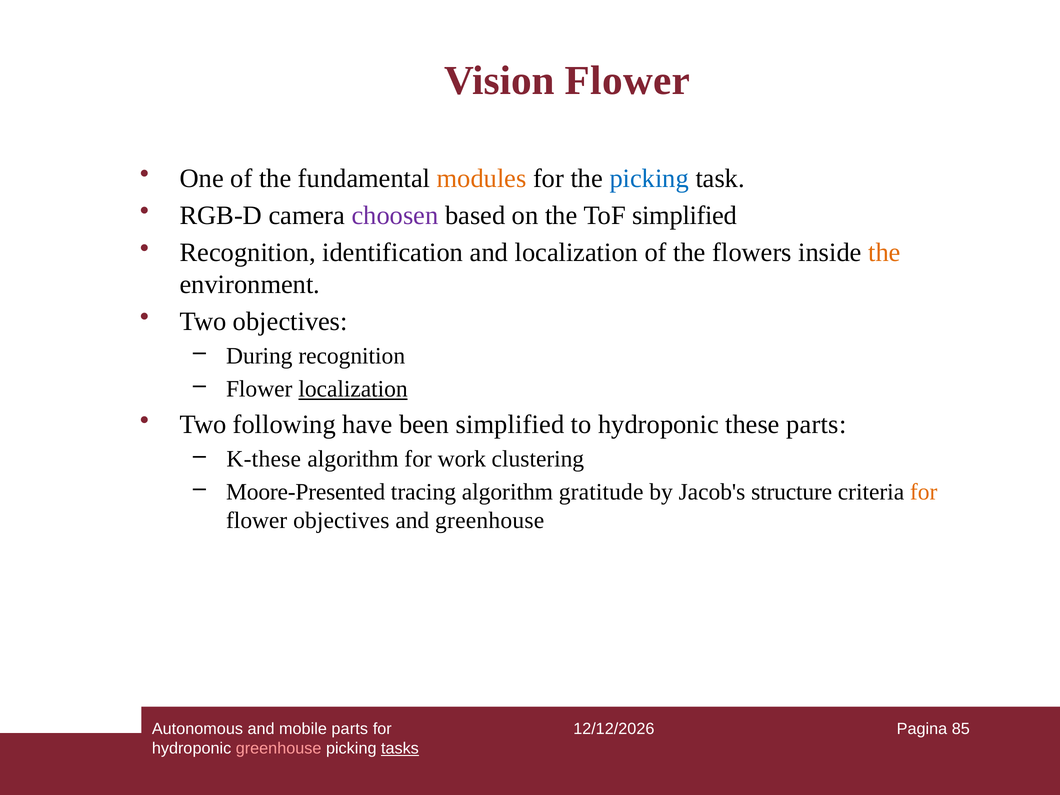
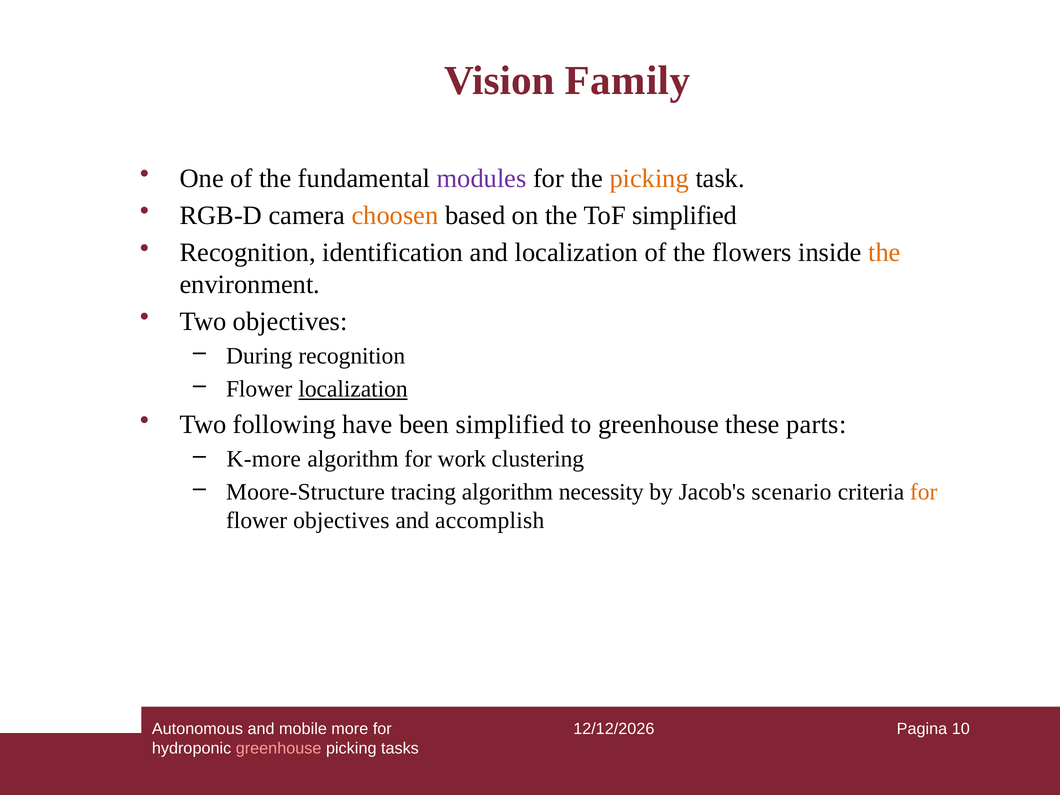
Vision Flower: Flower -> Family
modules colour: orange -> purple
picking at (649, 178) colour: blue -> orange
choosen colour: purple -> orange
to hydroponic: hydroponic -> greenhouse
K-these: K-these -> K-more
Moore-Presented: Moore-Presented -> Moore-Structure
gratitude: gratitude -> necessity
structure: structure -> scenario
and greenhouse: greenhouse -> accomplish
mobile parts: parts -> more
85: 85 -> 10
tasks underline: present -> none
